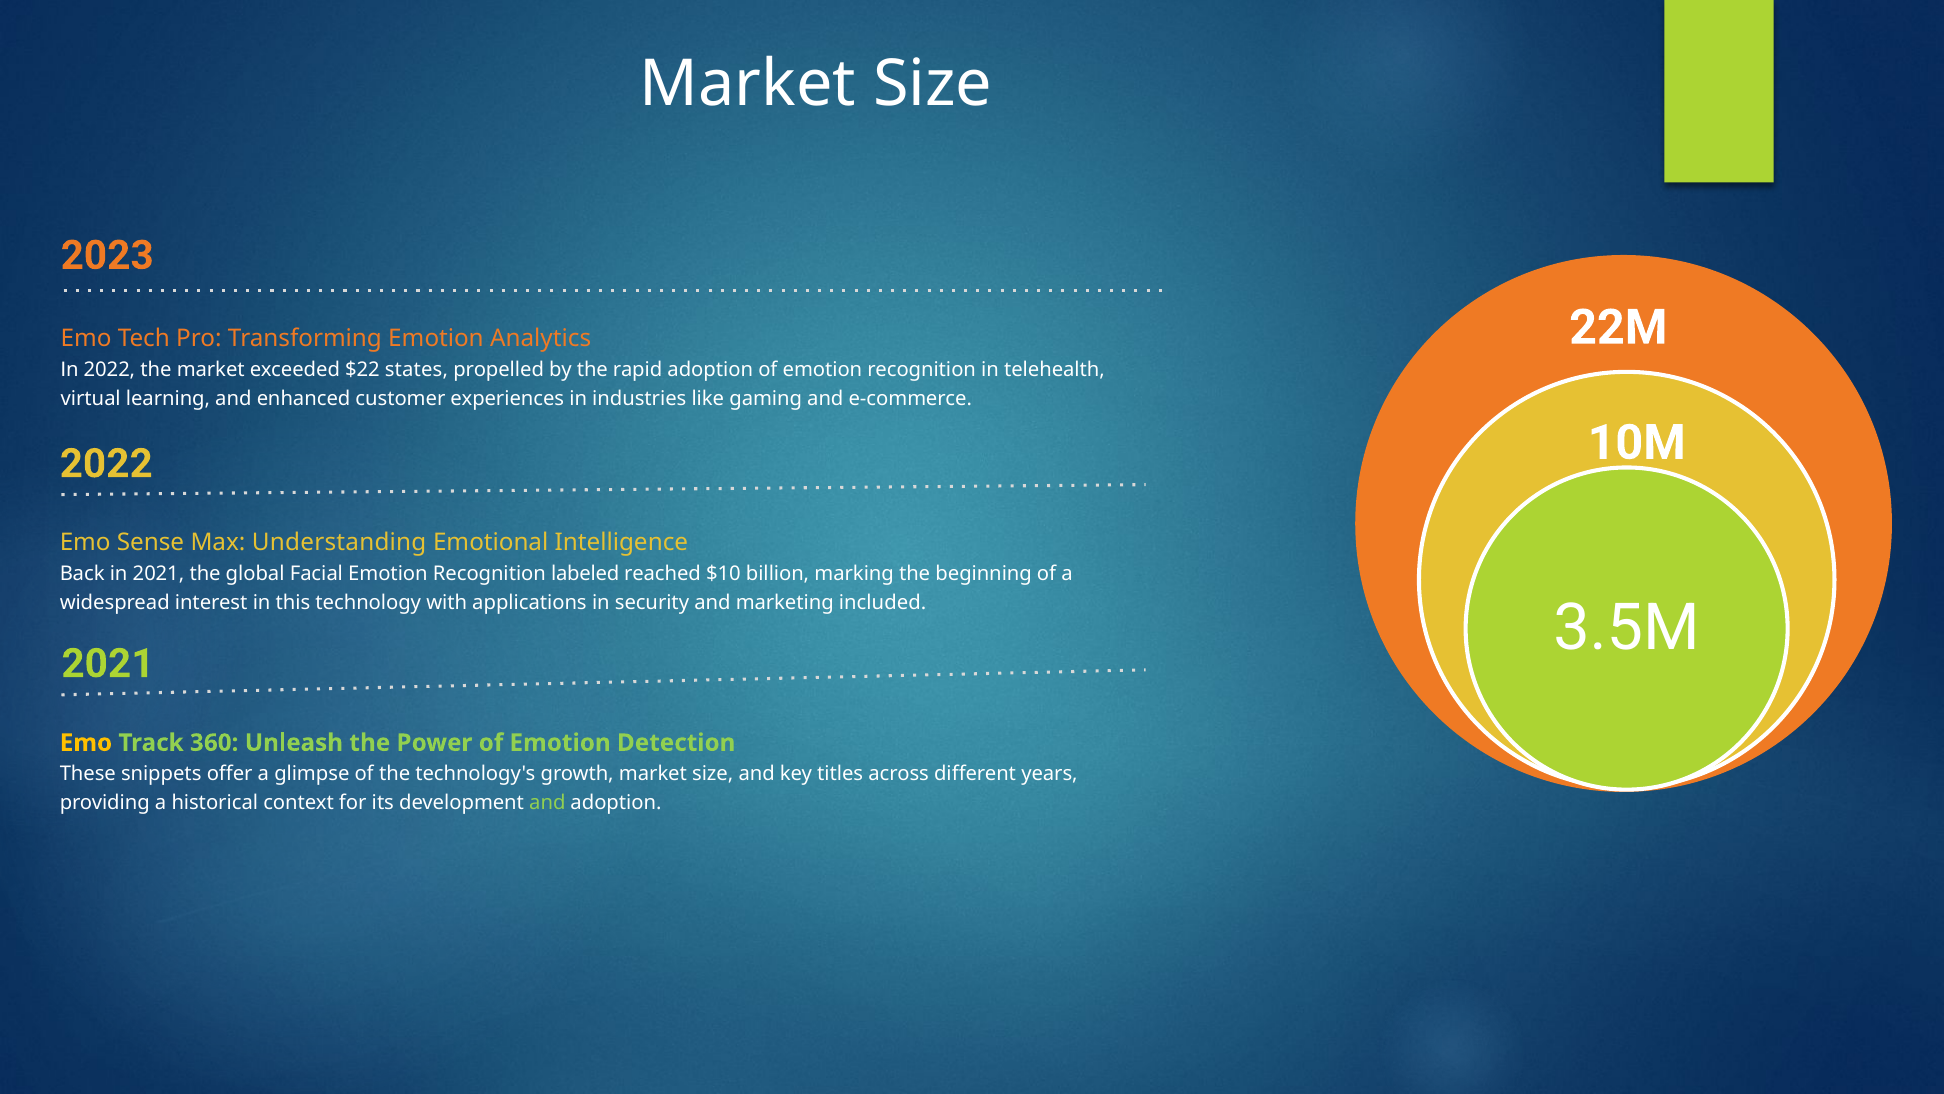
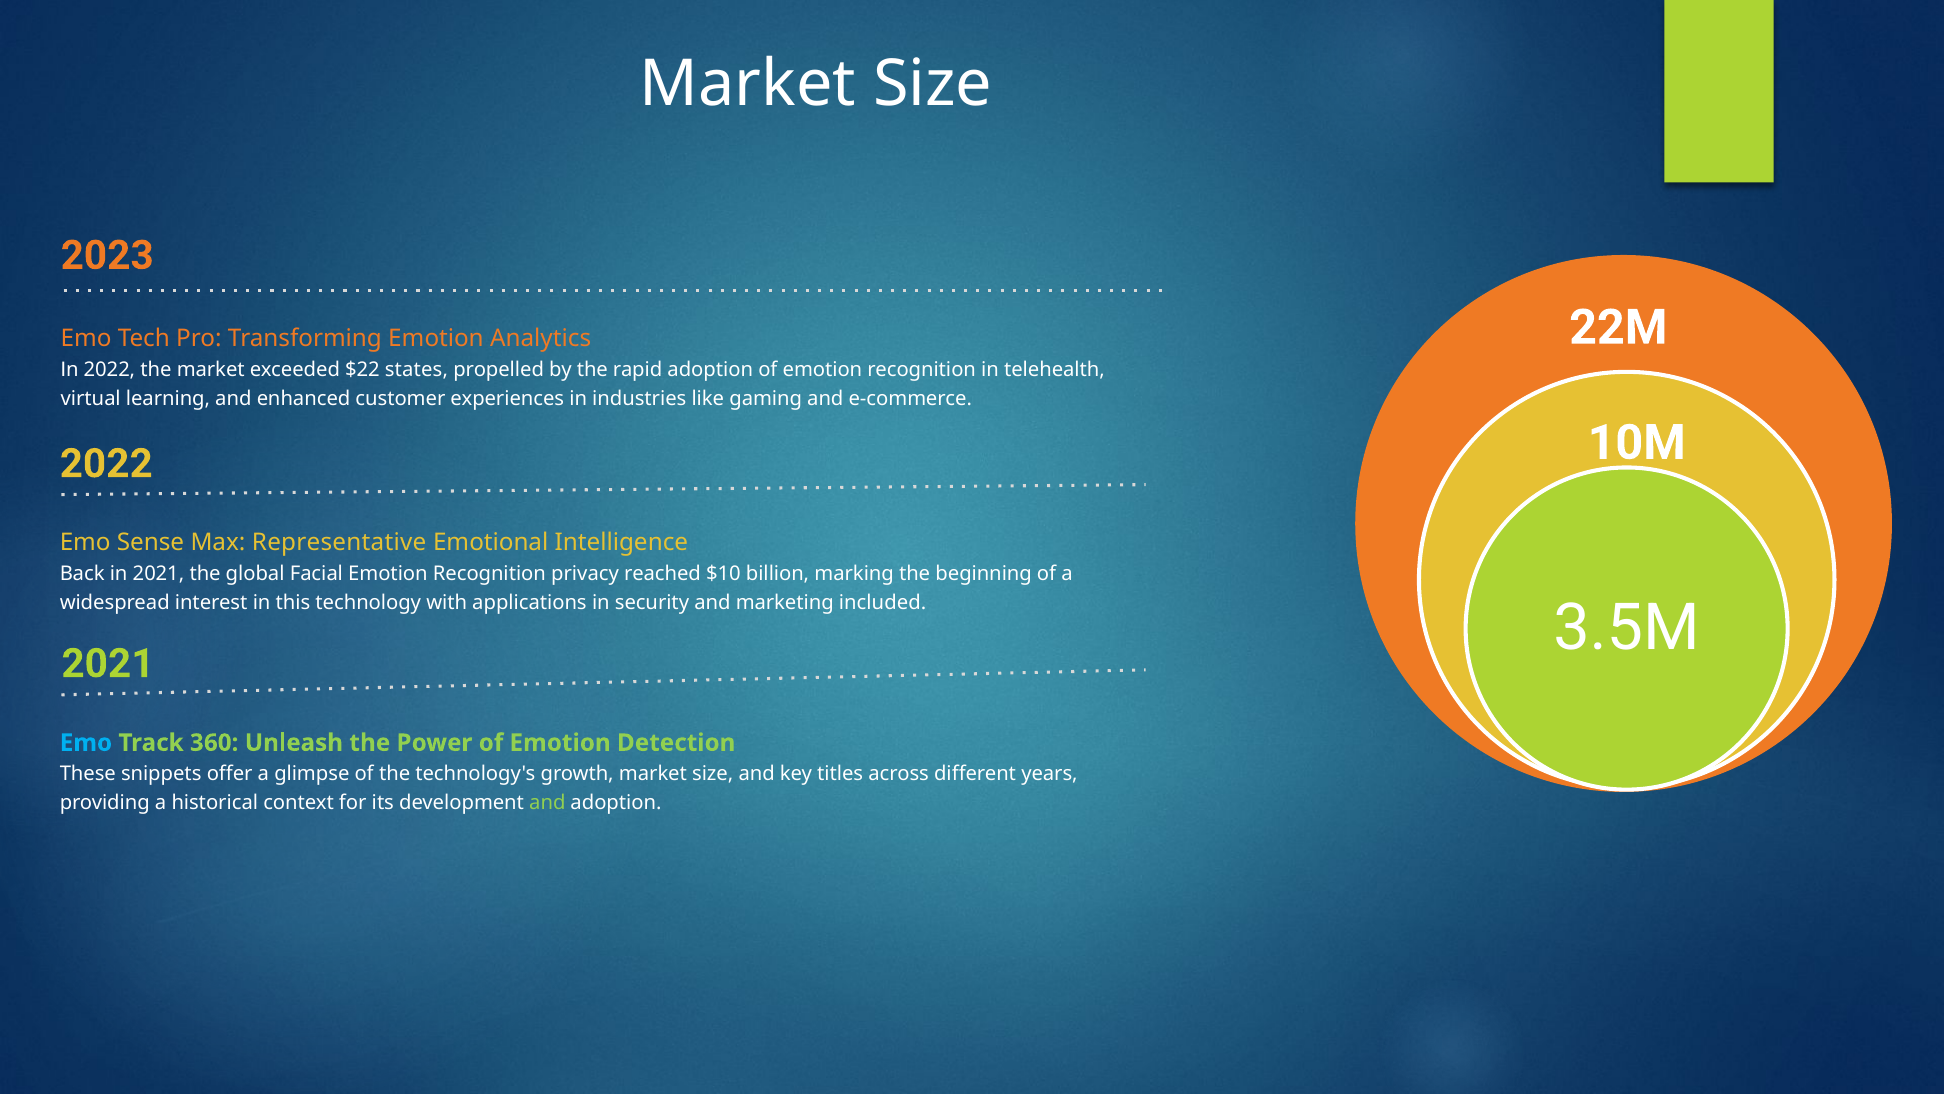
Understanding: Understanding -> Representative
labeled: labeled -> privacy
Emo at (86, 742) colour: yellow -> light blue
